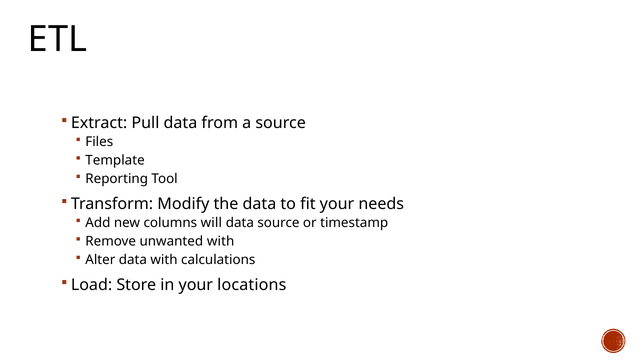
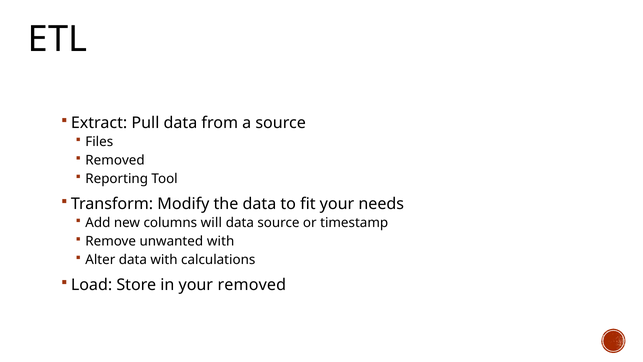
Template at (115, 160): Template -> Removed
your locations: locations -> removed
